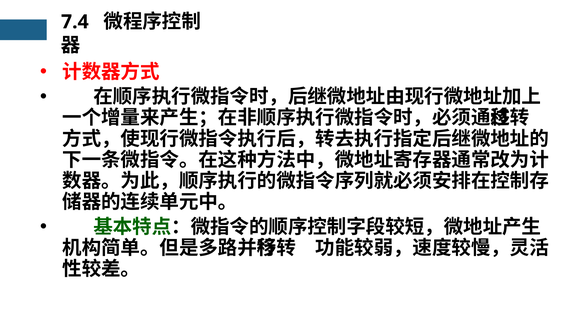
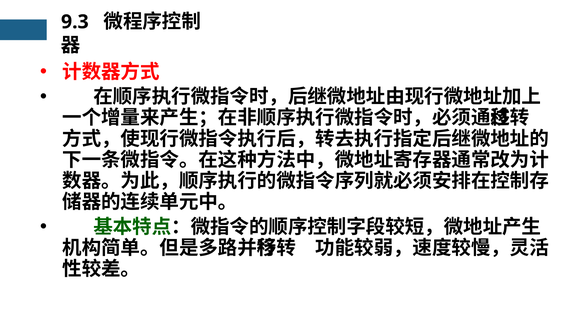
7.4: 7.4 -> 9.3
